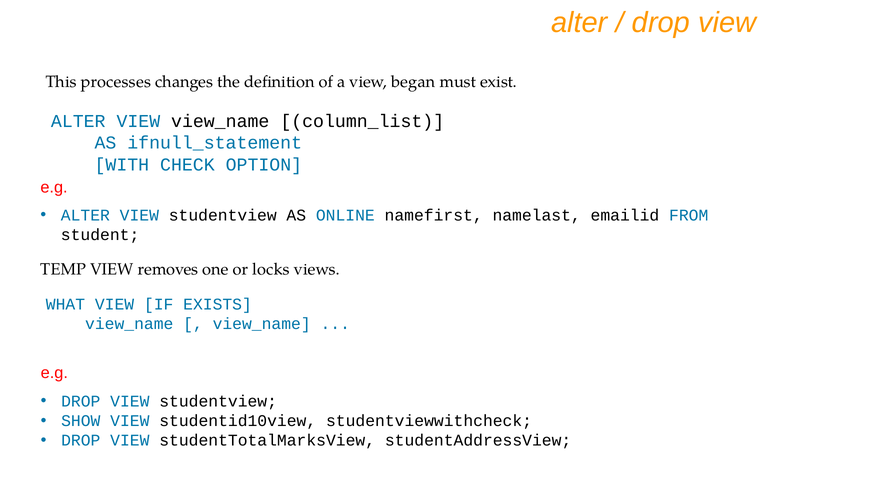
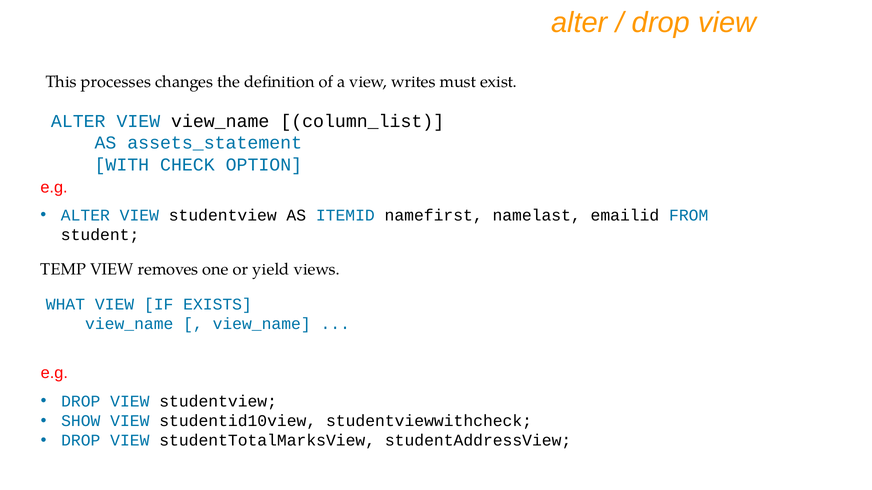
began: began -> writes
ifnull_statement: ifnull_statement -> assets_statement
ONLINE: ONLINE -> ITEMID
locks: locks -> yield
